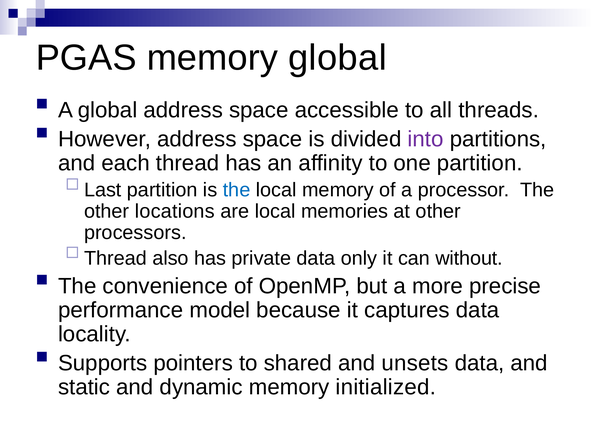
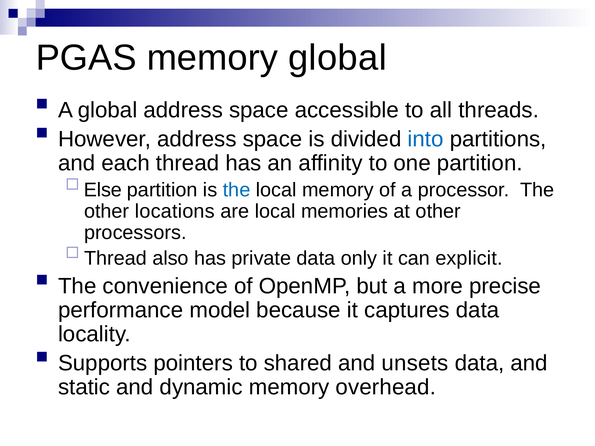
into colour: purple -> blue
Last: Last -> Else
without: without -> explicit
initialized: initialized -> overhead
